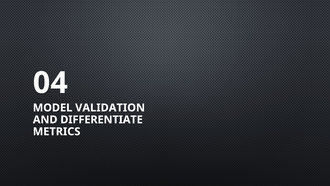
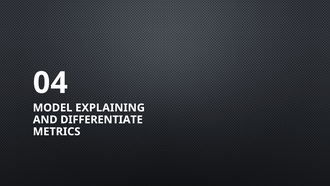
VALIDATION: VALIDATION -> EXPLAINING
